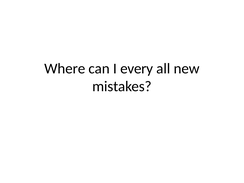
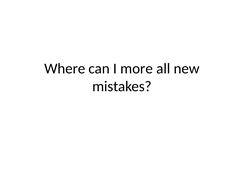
every: every -> more
